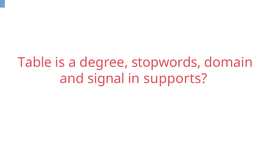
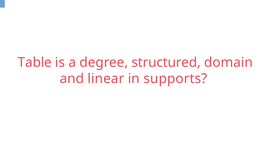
stopwords: stopwords -> structured
signal: signal -> linear
